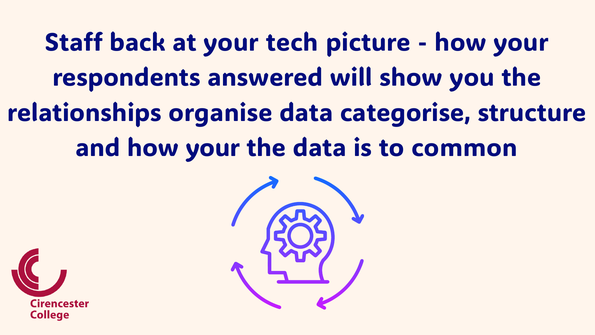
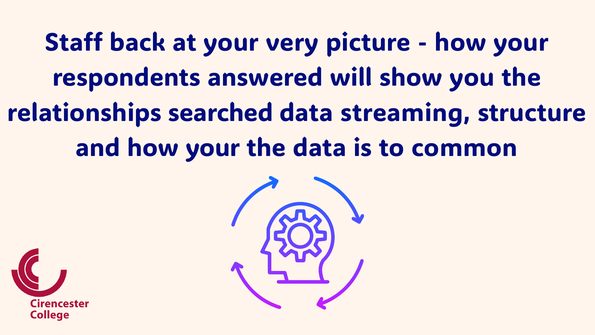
tech: tech -> very
organise: organise -> searched
categorise: categorise -> streaming
